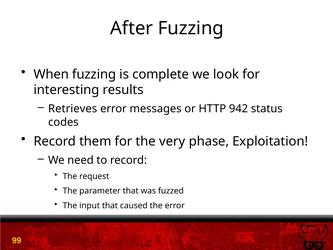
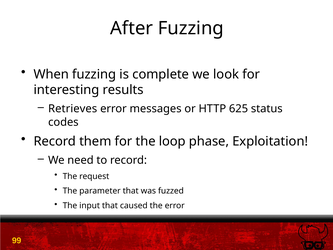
942: 942 -> 625
very: very -> loop
